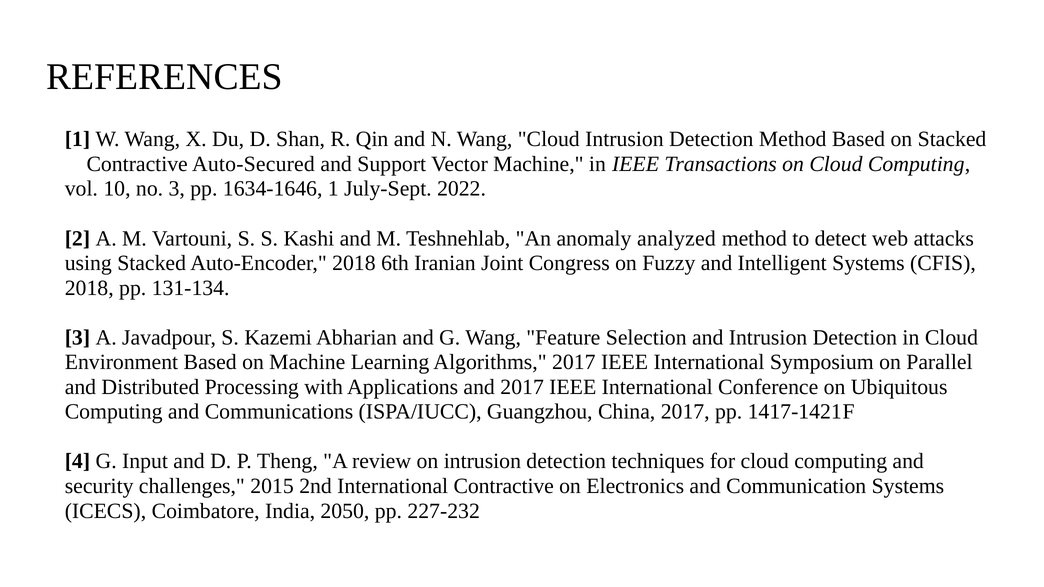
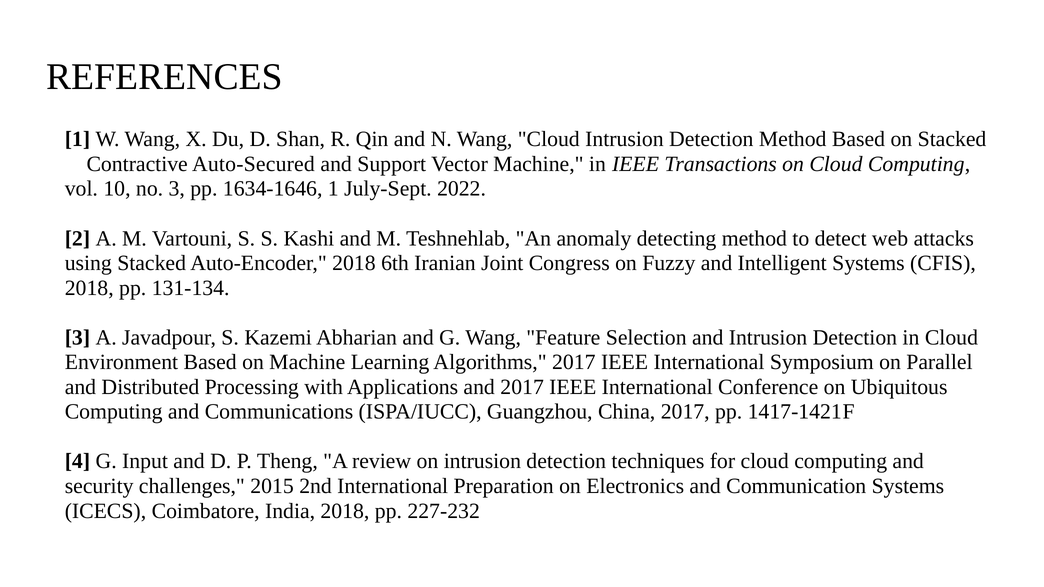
analyzed: analyzed -> detecting
International Contractive: Contractive -> Preparation
India 2050: 2050 -> 2018
